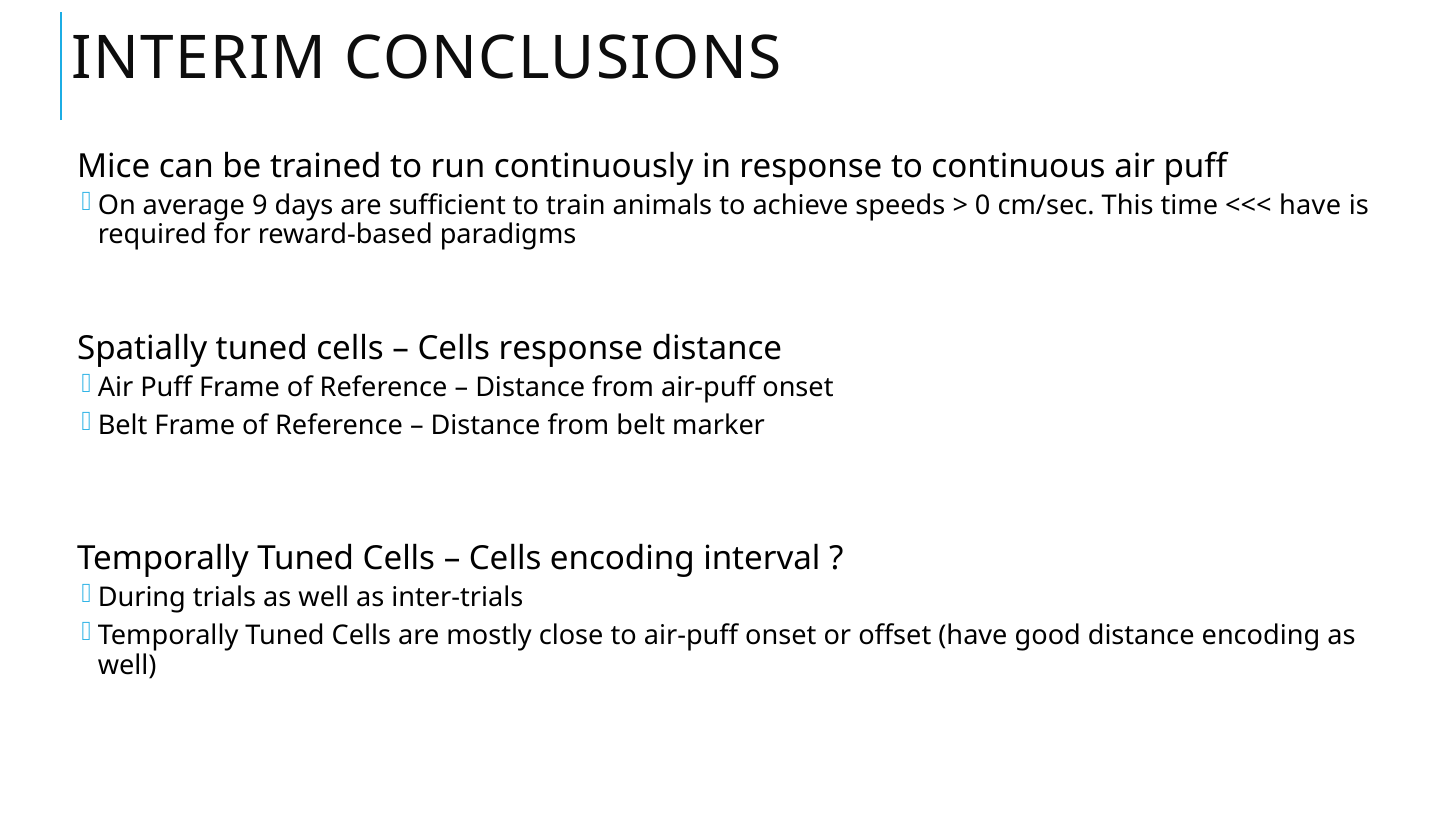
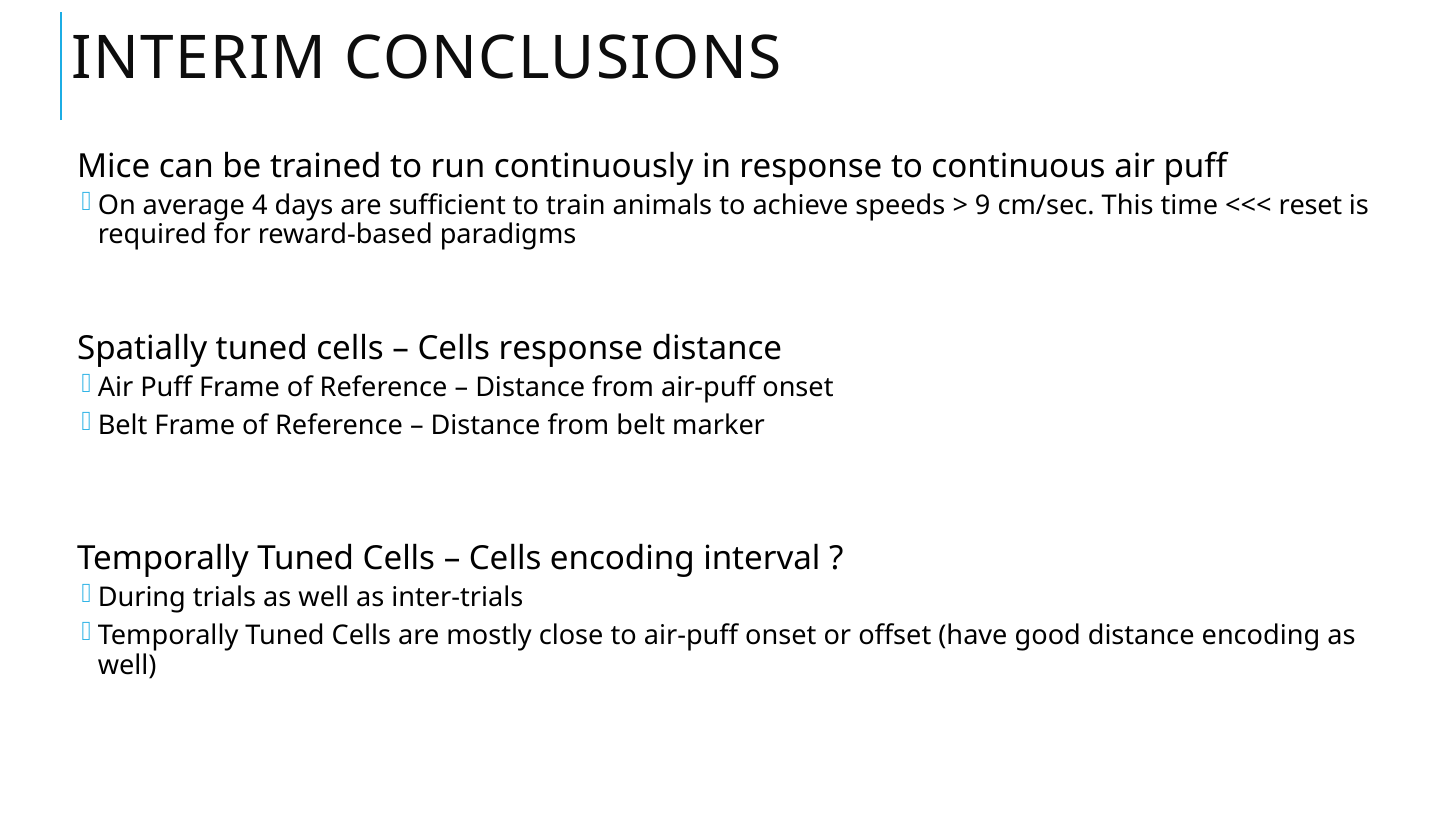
9: 9 -> 4
0: 0 -> 9
have at (1310, 206): have -> reset
